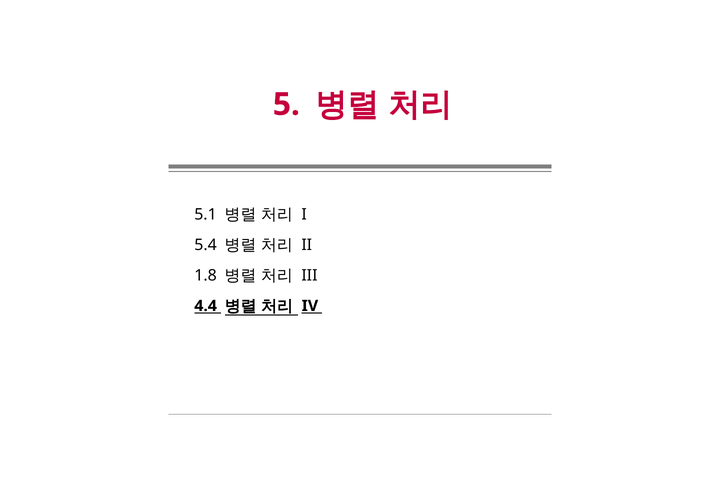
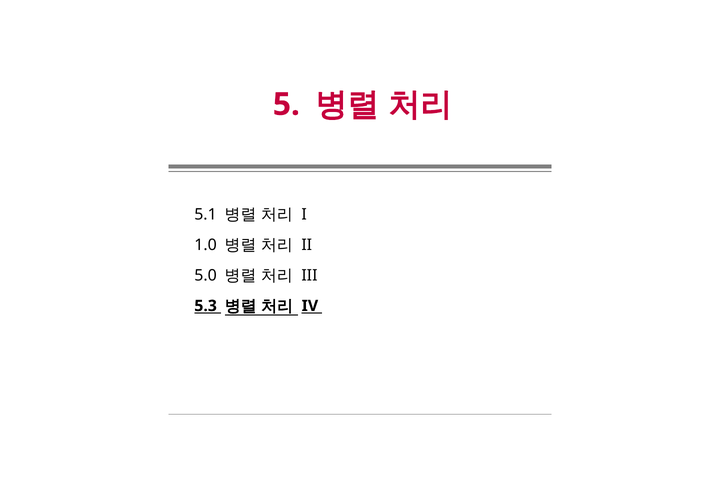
5.4: 5.4 -> 1.0
1.8: 1.8 -> 5.0
4.4: 4.4 -> 5.3
